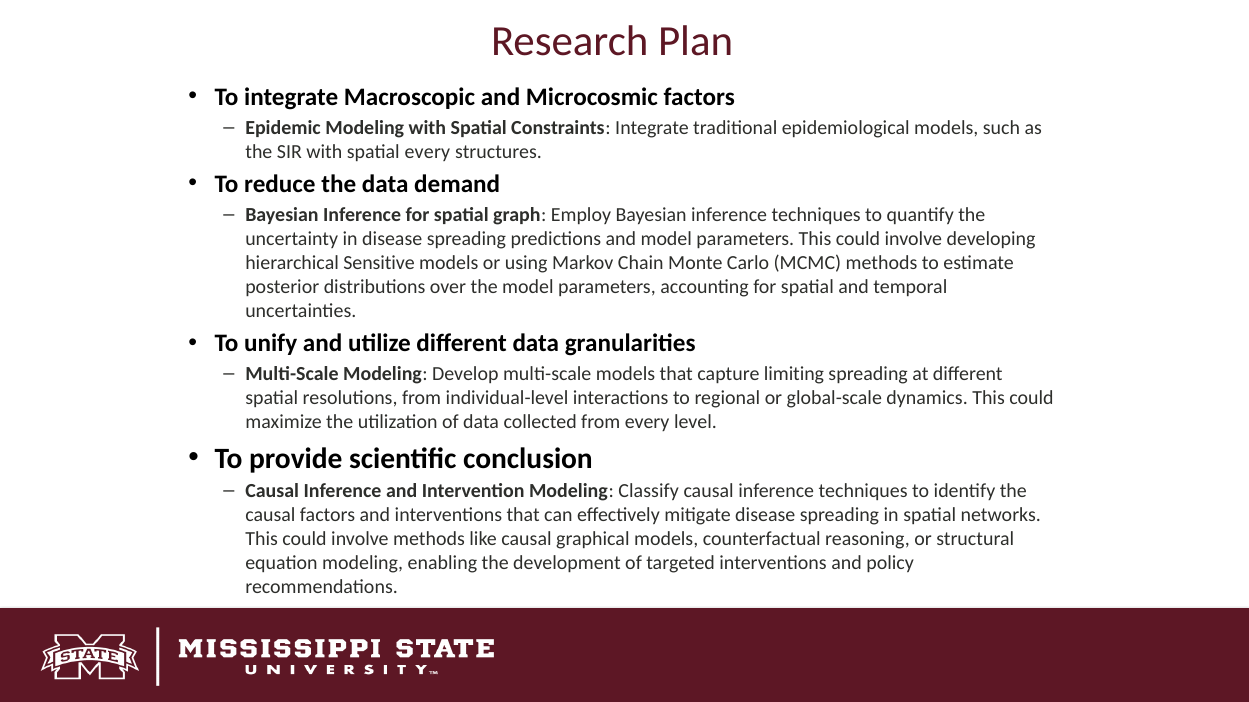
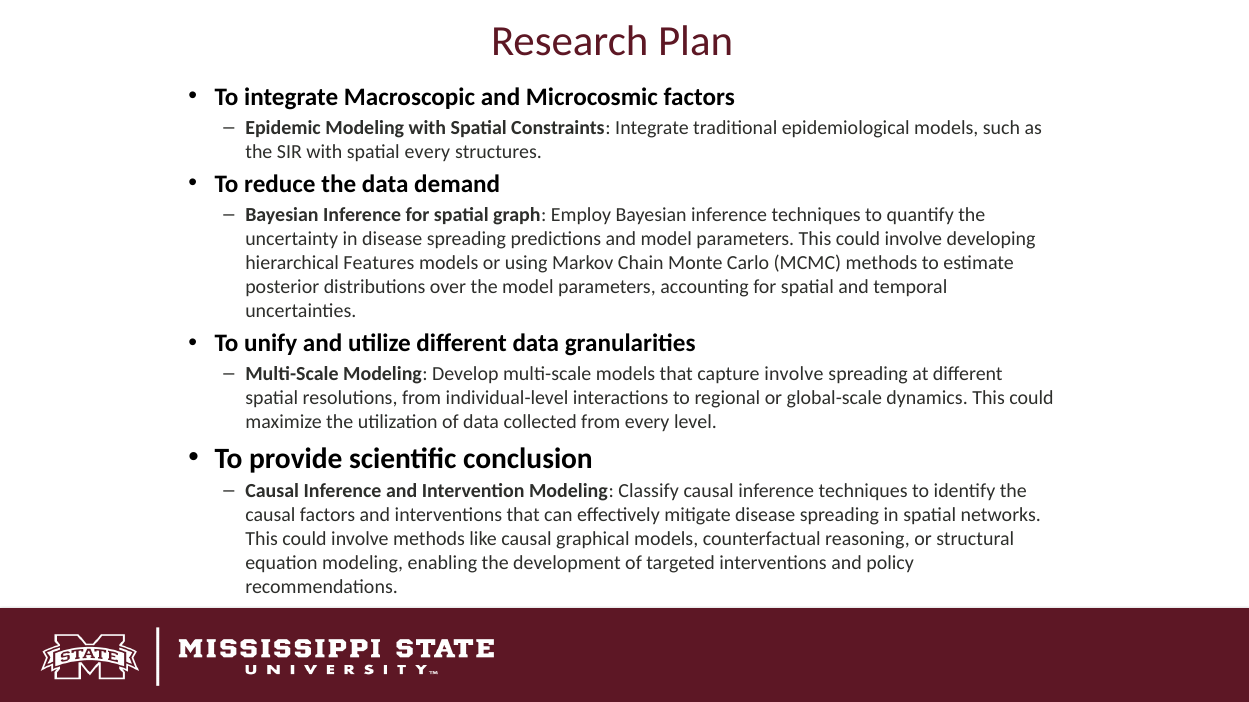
Sensitive: Sensitive -> Features
capture limiting: limiting -> involve
